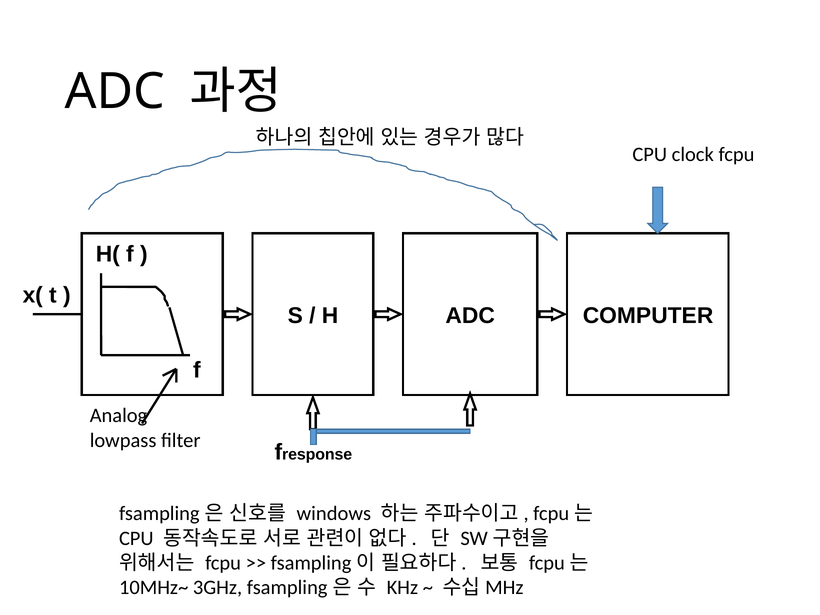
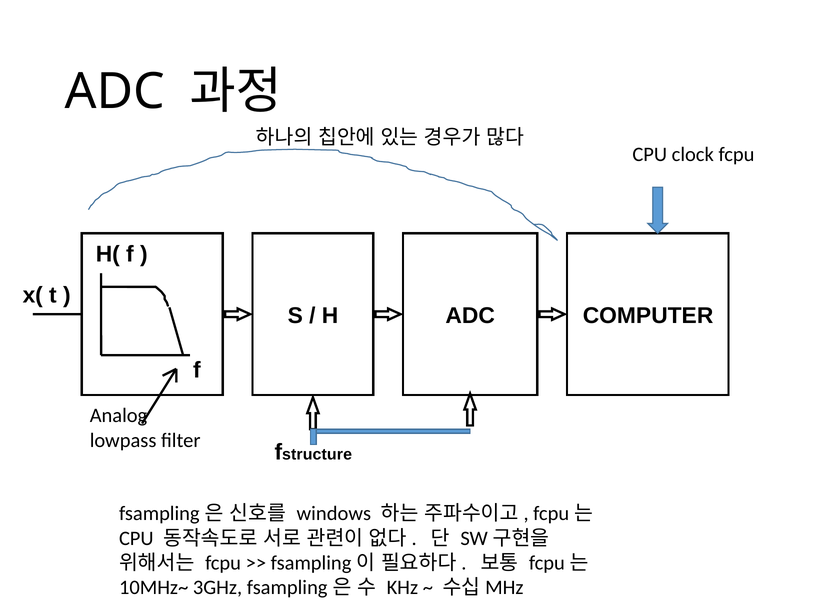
response: response -> structure
